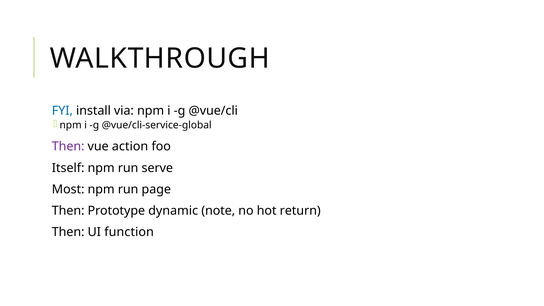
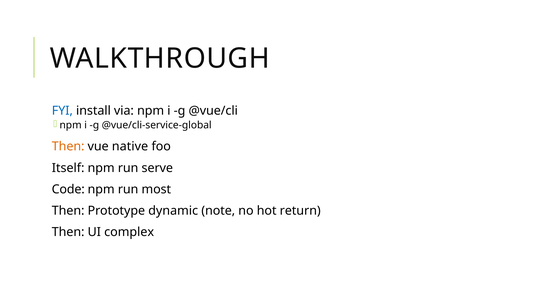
Then at (68, 147) colour: purple -> orange
action: action -> native
Most: Most -> Code
page: page -> most
function: function -> complex
